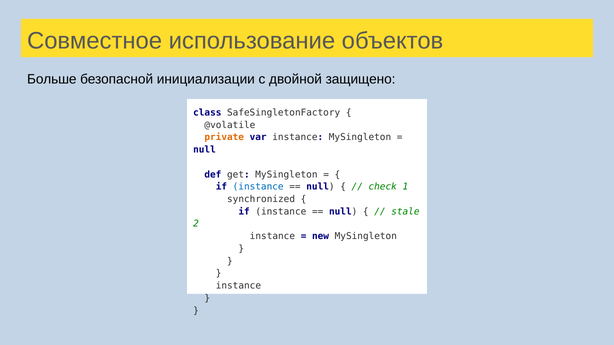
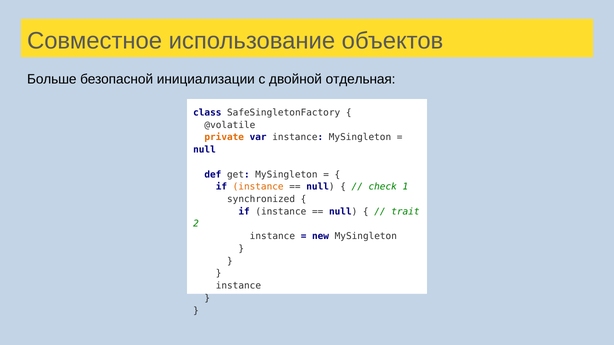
защищено: защищено -> отдельная
instance at (258, 187) colour: blue -> orange
stale: stale -> trait
